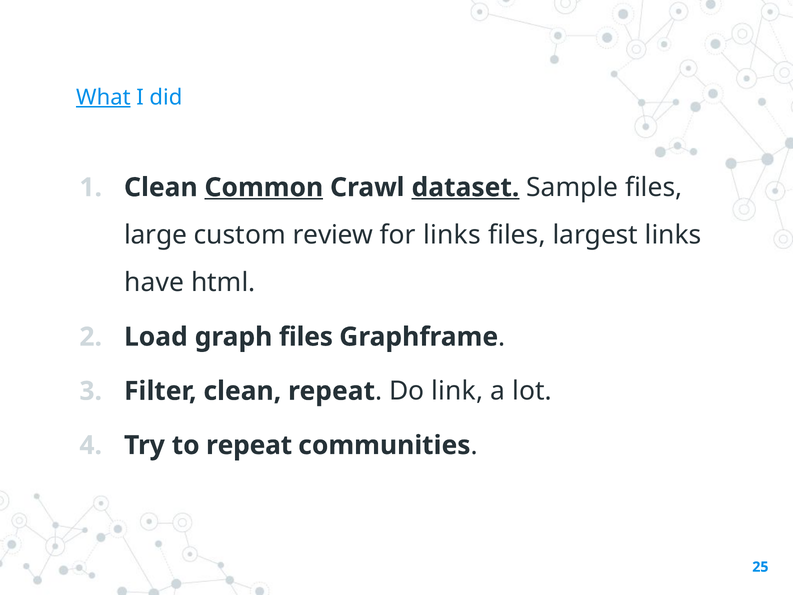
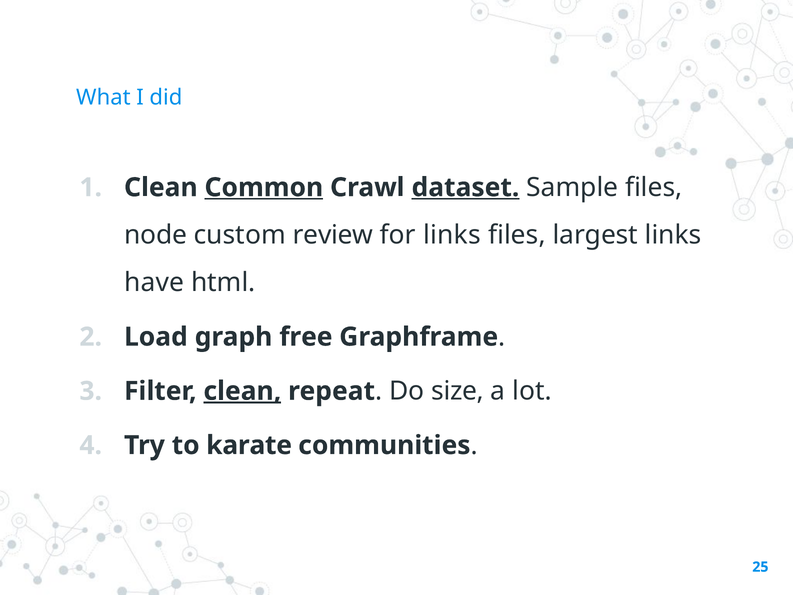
What underline: present -> none
large: large -> node
graph files: files -> free
clean at (242, 391) underline: none -> present
link: link -> size
to repeat: repeat -> karate
